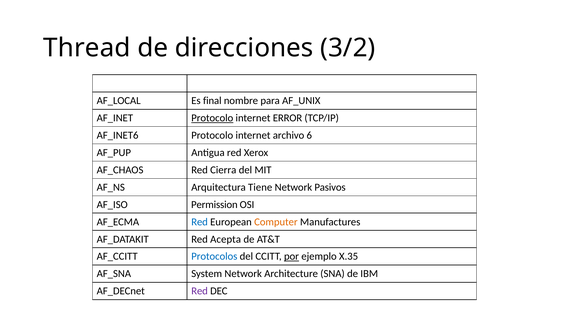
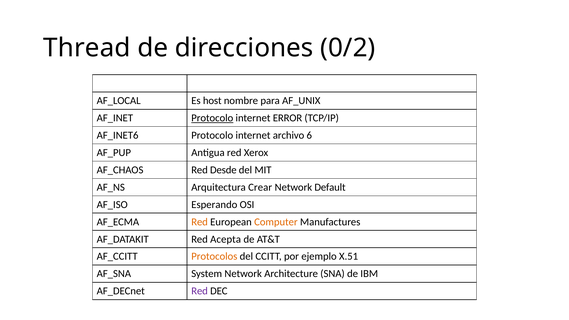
3/2: 3/2 -> 0/2
final: final -> host
Cierra: Cierra -> Desde
Tiene: Tiene -> Crear
Pasivos: Pasivos -> Default
Permission: Permission -> Esperando
Red at (200, 222) colour: blue -> orange
Protocolos colour: blue -> orange
por underline: present -> none
X.35: X.35 -> X.51
